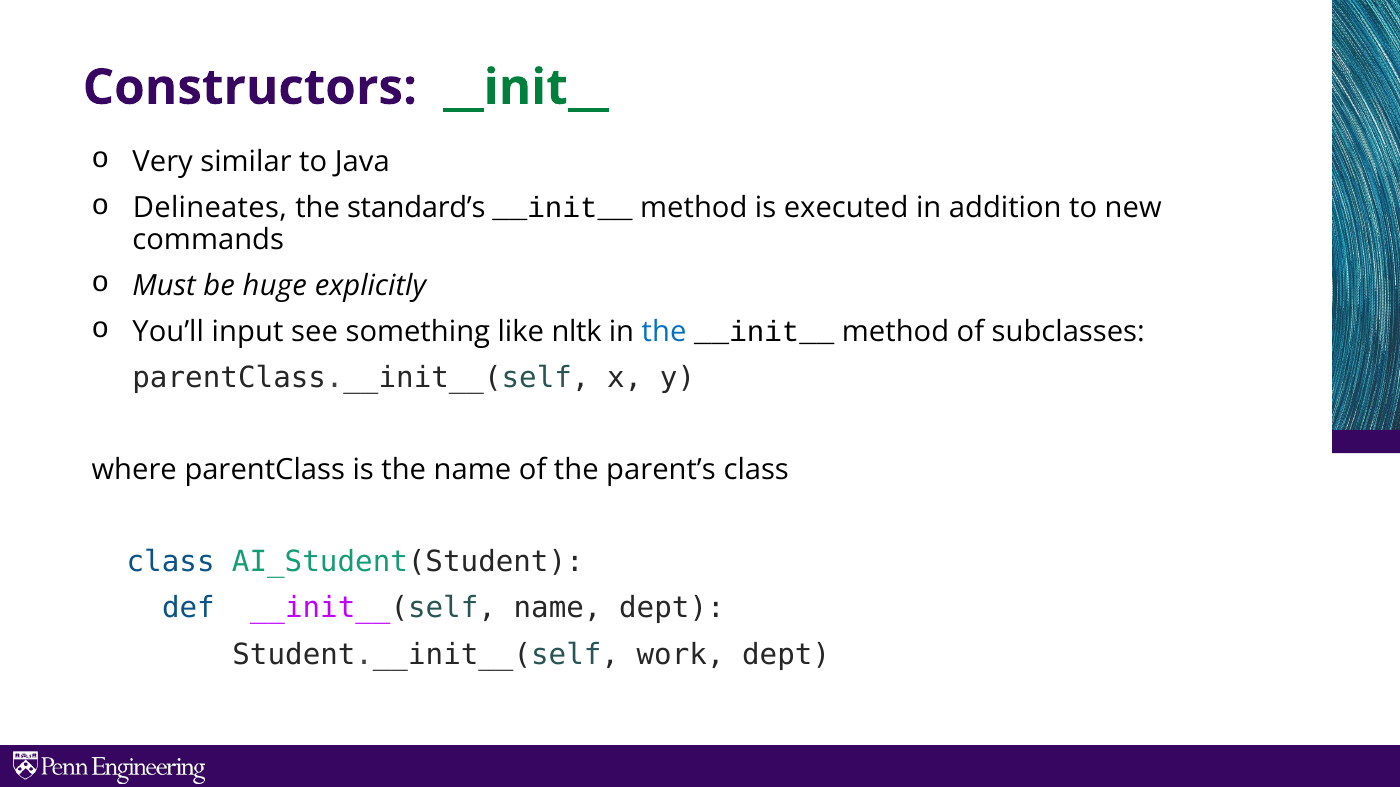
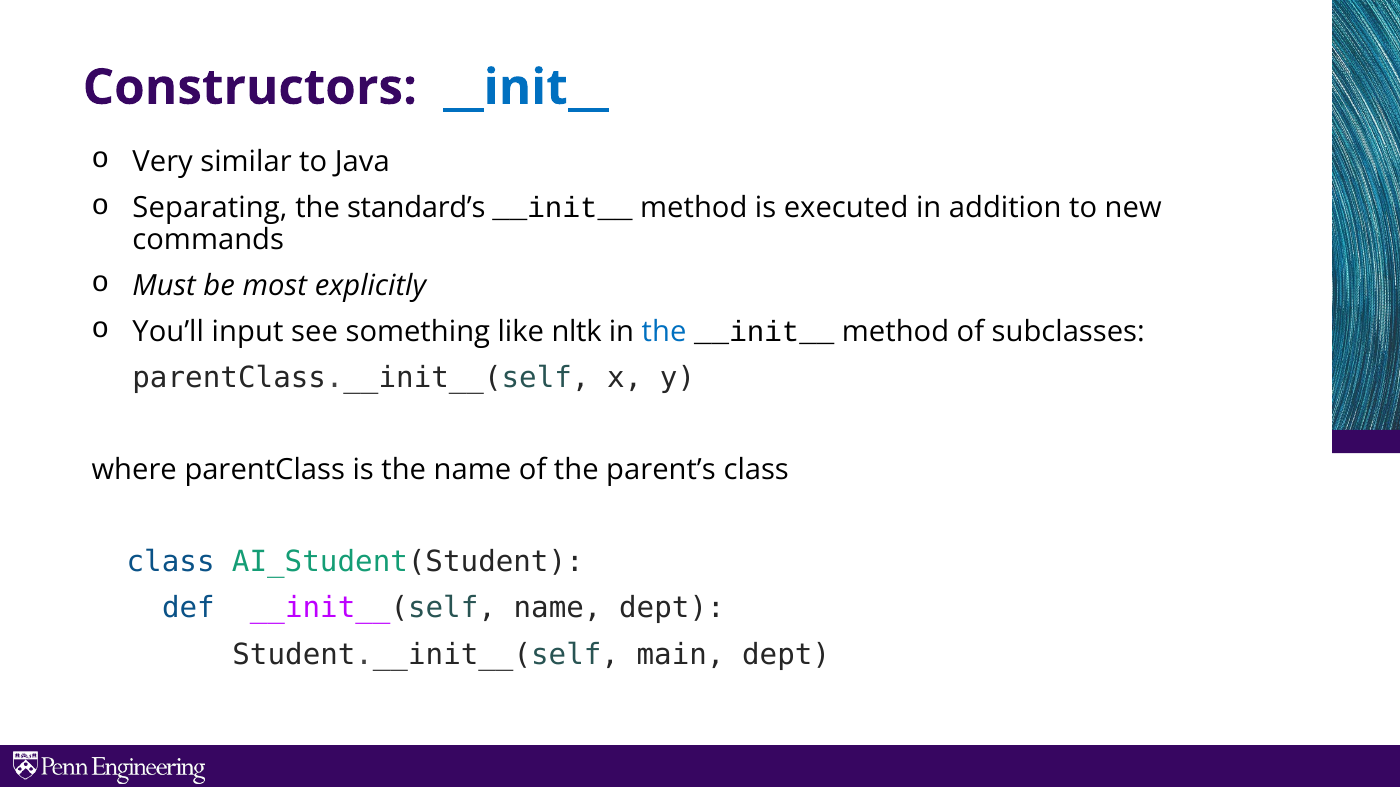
__init__ at (526, 88) colour: green -> blue
Delineates: Delineates -> Separating
huge: huge -> most
work: work -> main
